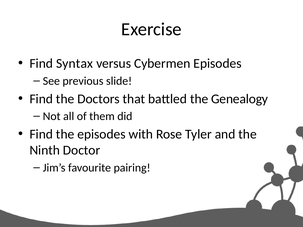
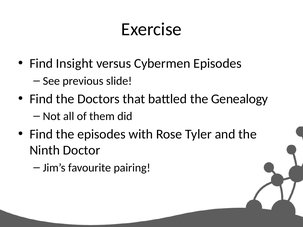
Syntax: Syntax -> Insight
